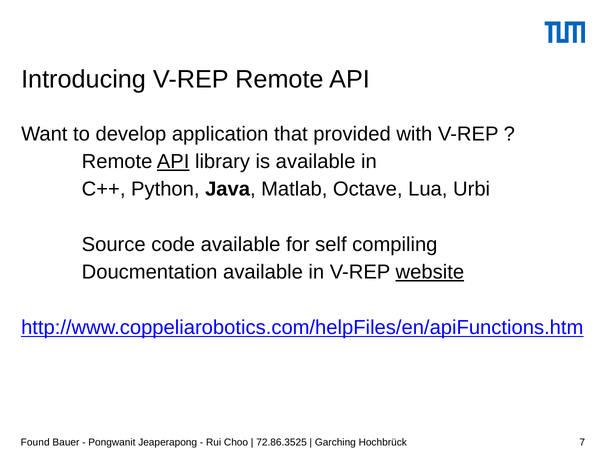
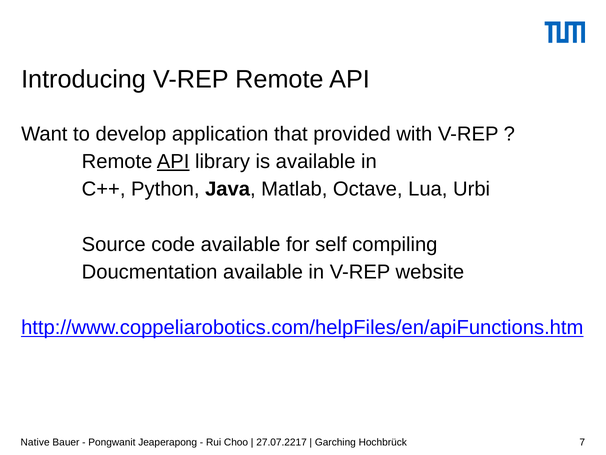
website underline: present -> none
Found: Found -> Native
72.86.3525: 72.86.3525 -> 27.07.2217
